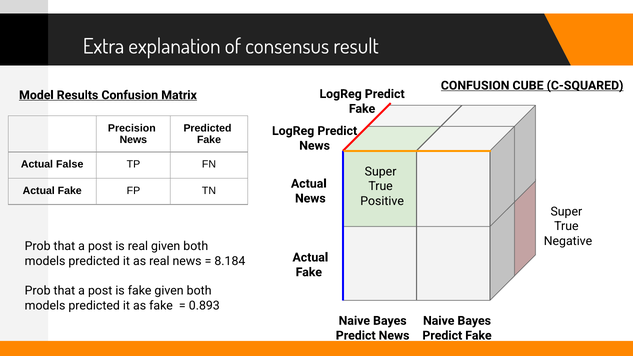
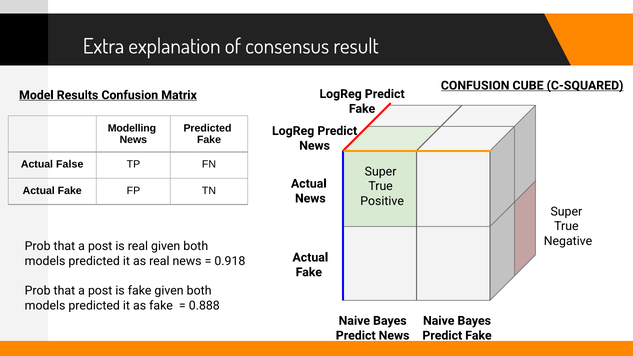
Precision: Precision -> Modelling
8.184: 8.184 -> 0.918
0.893: 0.893 -> 0.888
